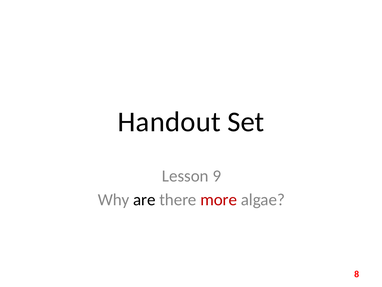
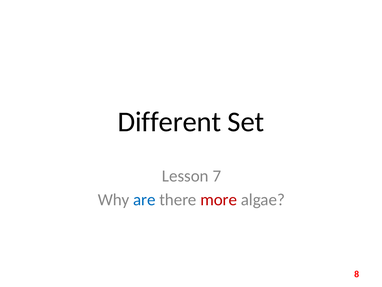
Handout: Handout -> Different
9: 9 -> 7
are colour: black -> blue
